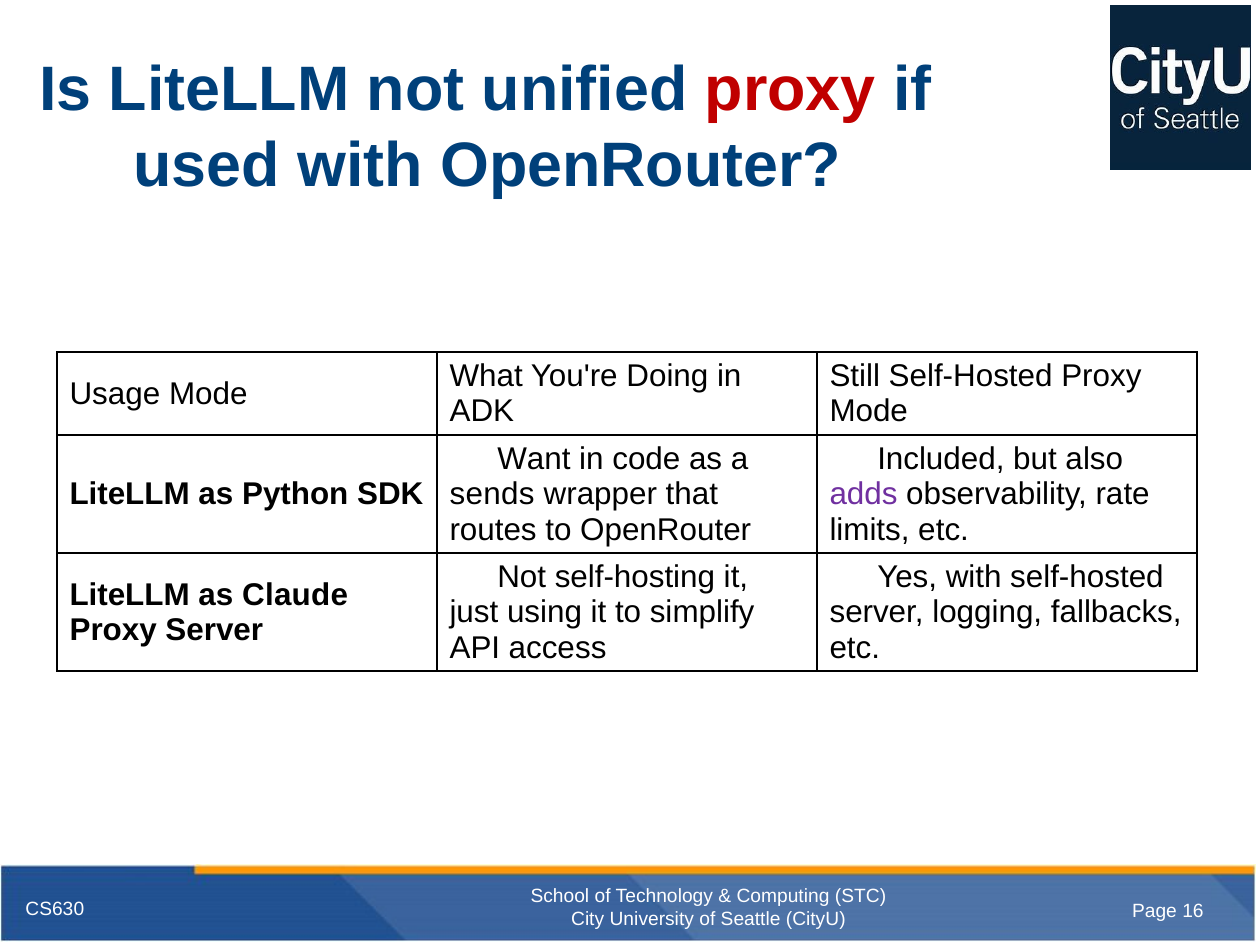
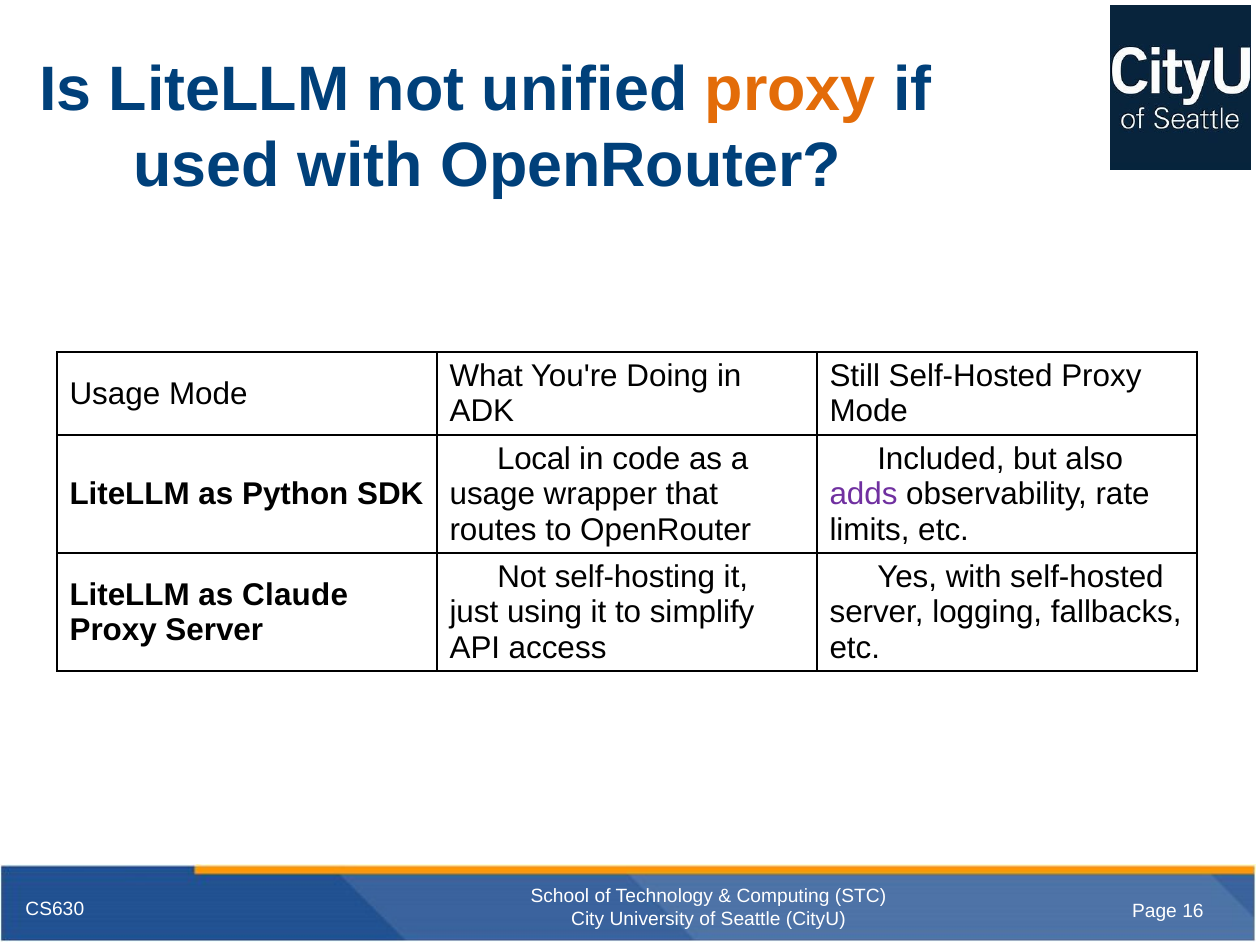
proxy at (790, 90) colour: red -> orange
Want: Want -> Local
sends at (492, 495): sends -> usage
